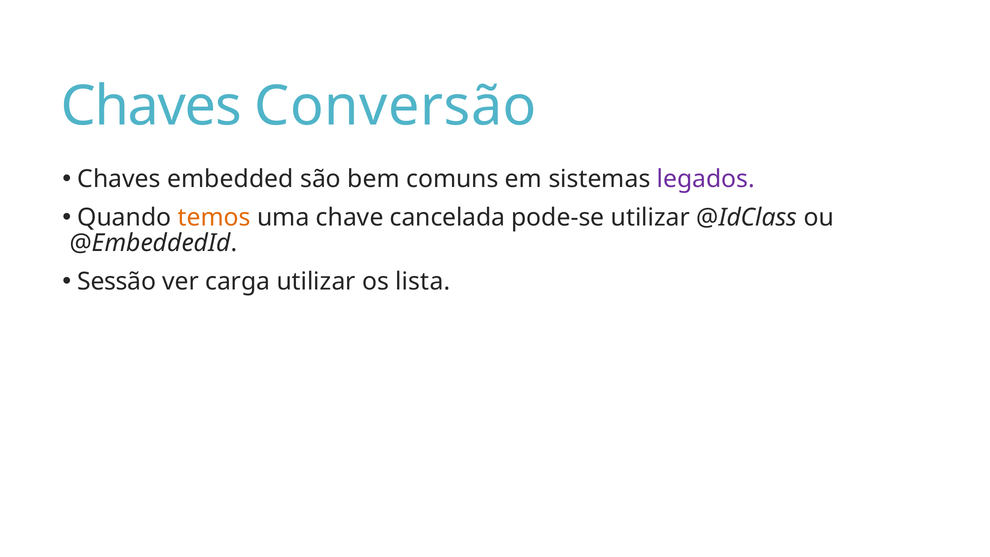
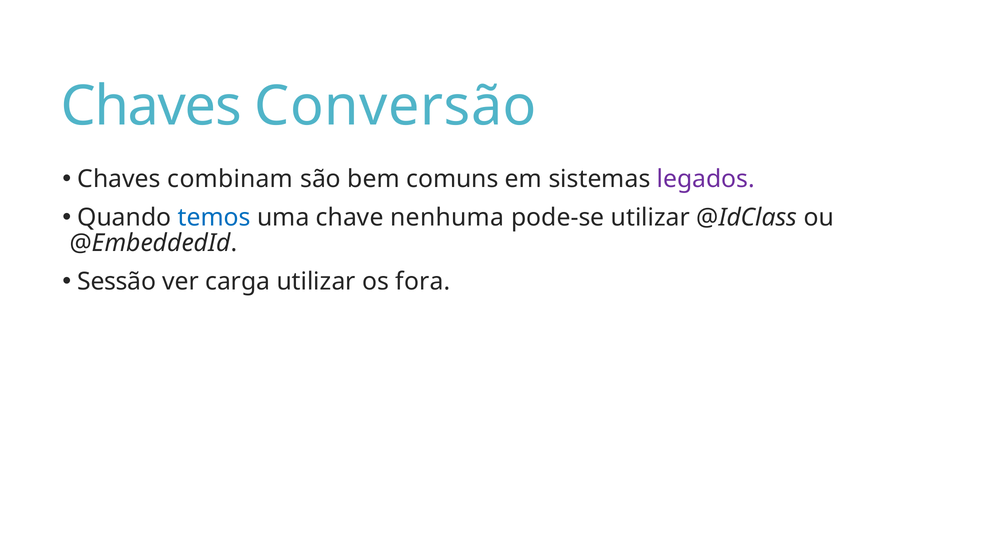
embedded: embedded -> combinam
temos colour: orange -> blue
cancelada: cancelada -> nenhuma
lista: lista -> fora
